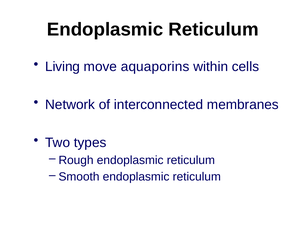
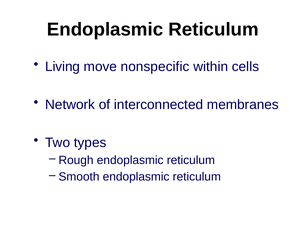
aquaporins: aquaporins -> nonspecific
